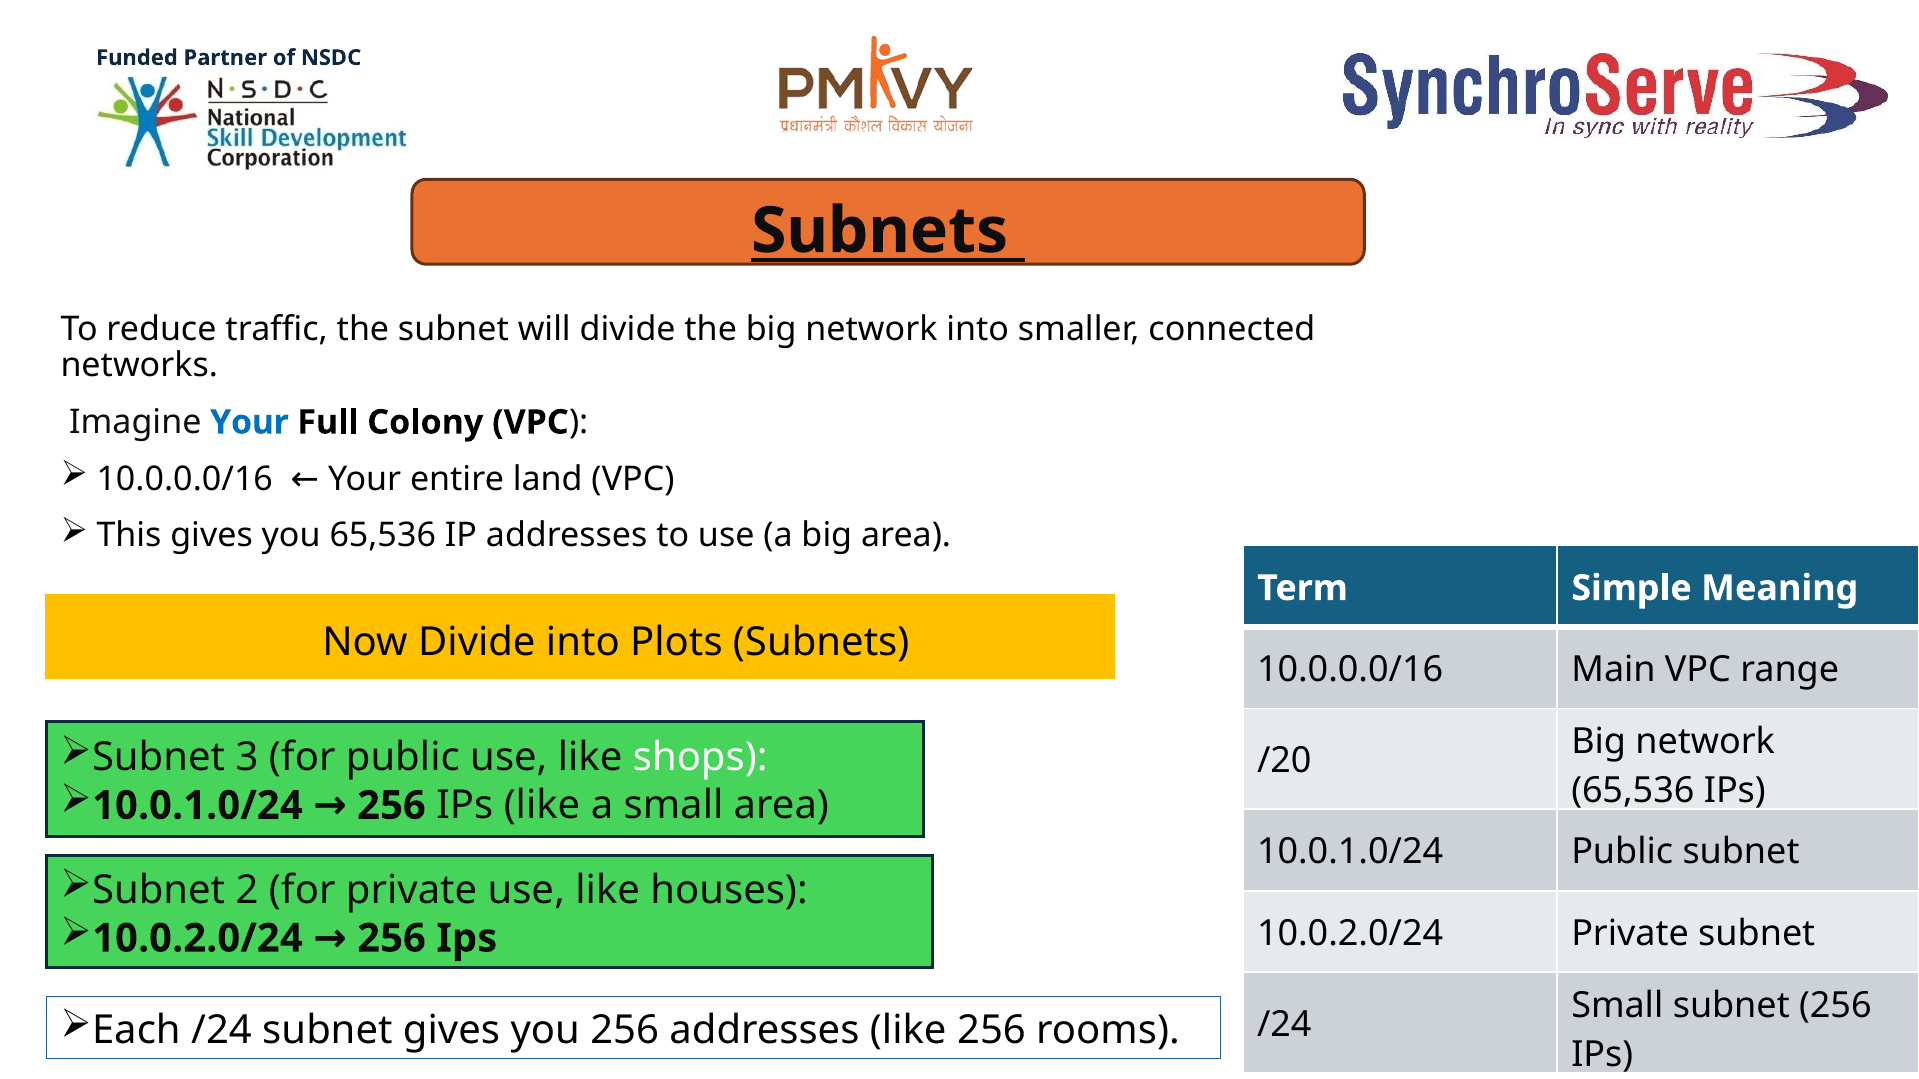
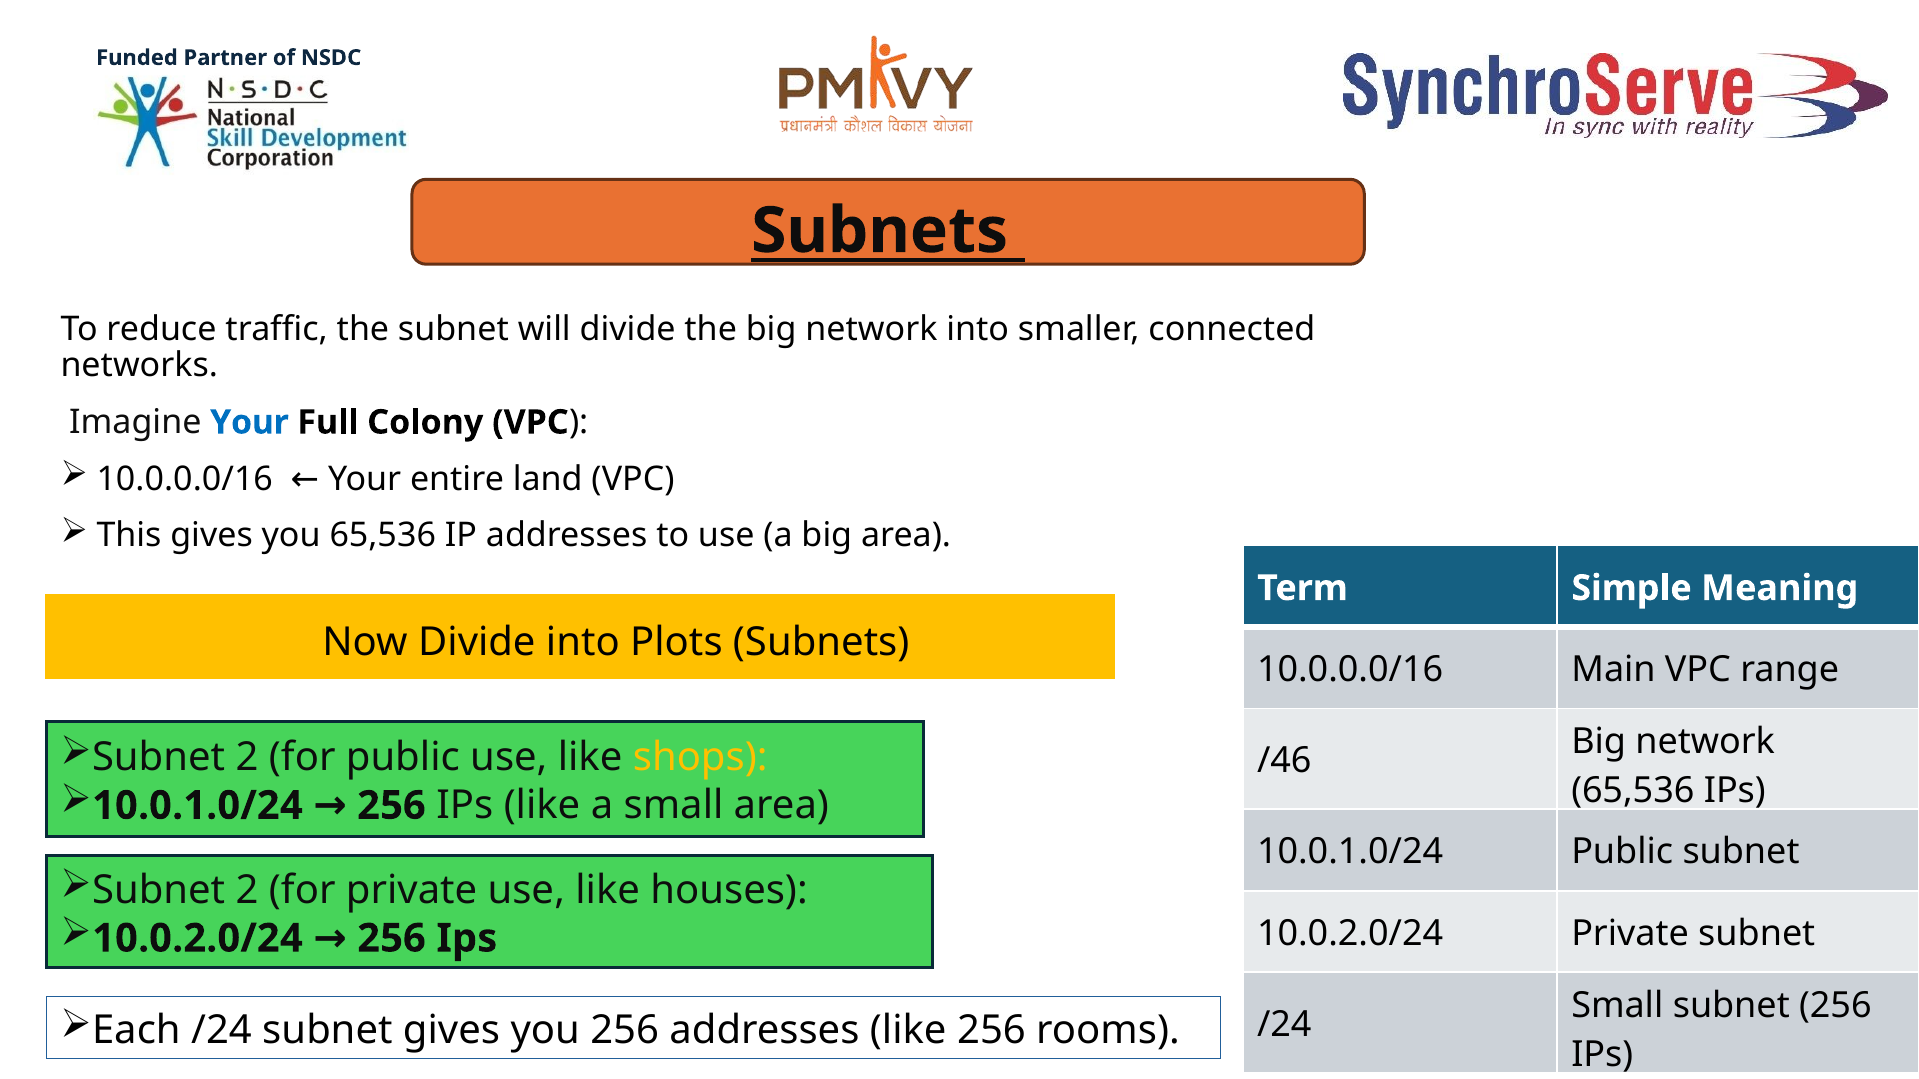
3 at (247, 758): 3 -> 2
shops colour: white -> yellow
/20: /20 -> /46
